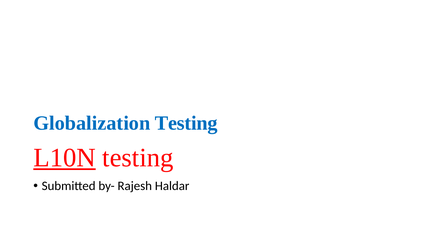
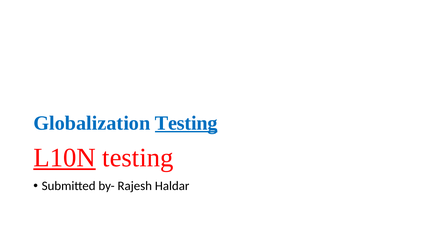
Testing at (186, 123) underline: none -> present
